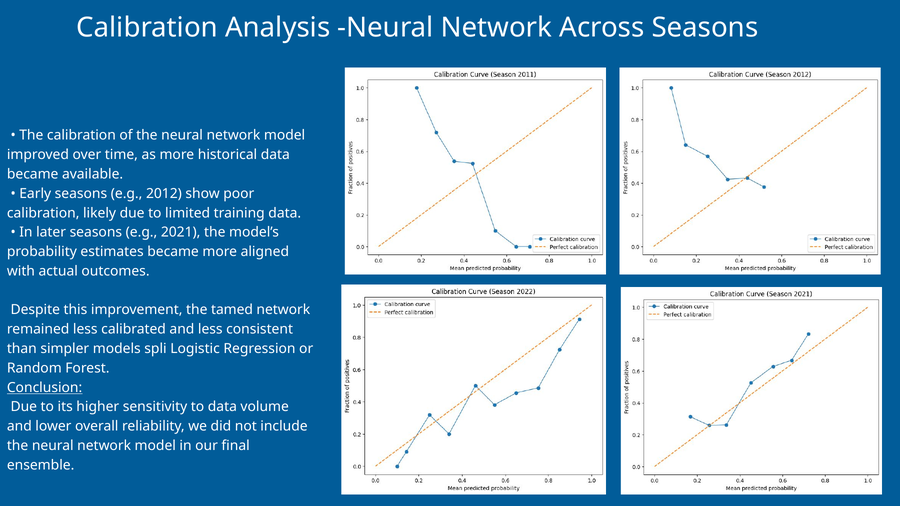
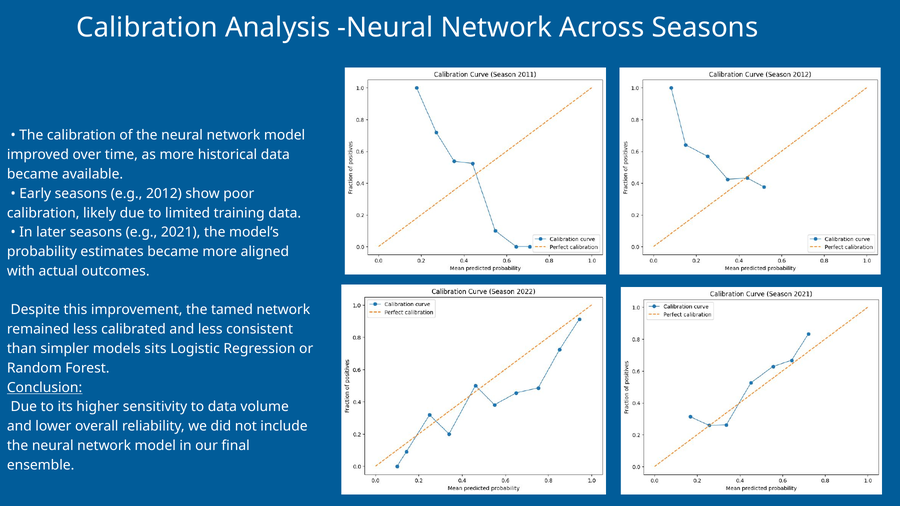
spli: spli -> sits
